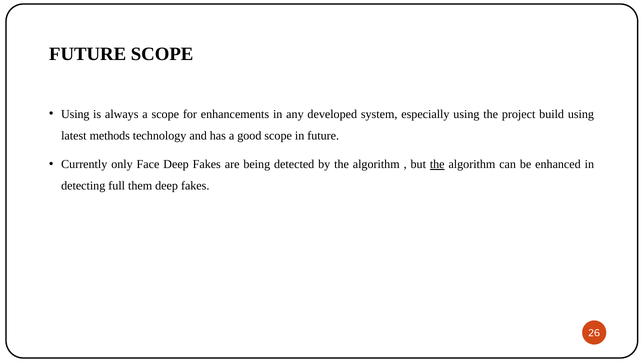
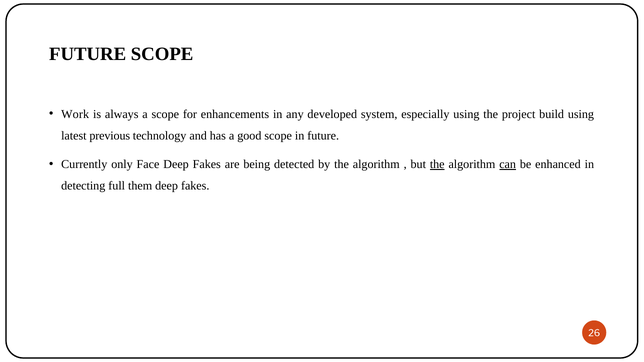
Using at (75, 114): Using -> Work
methods: methods -> previous
can underline: none -> present
